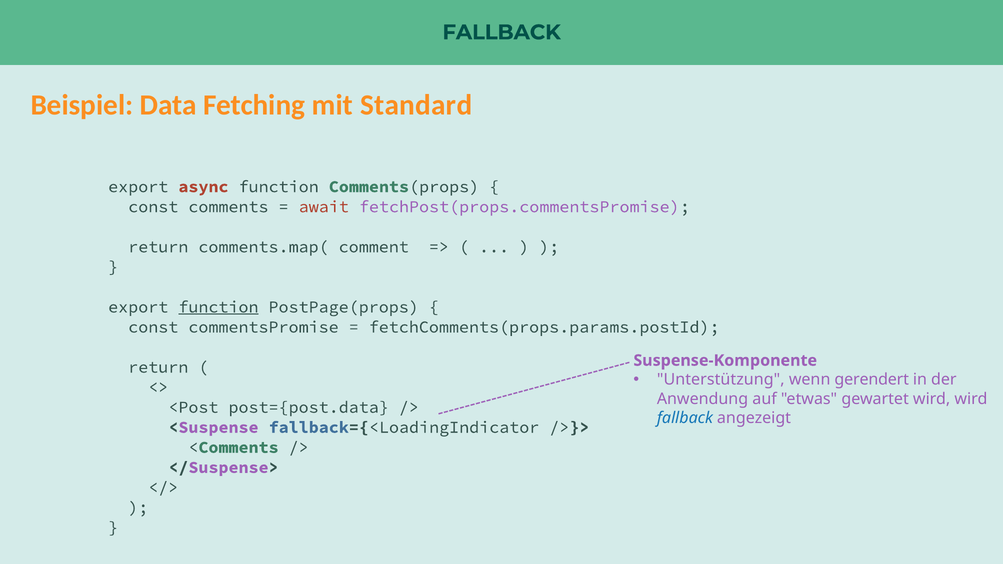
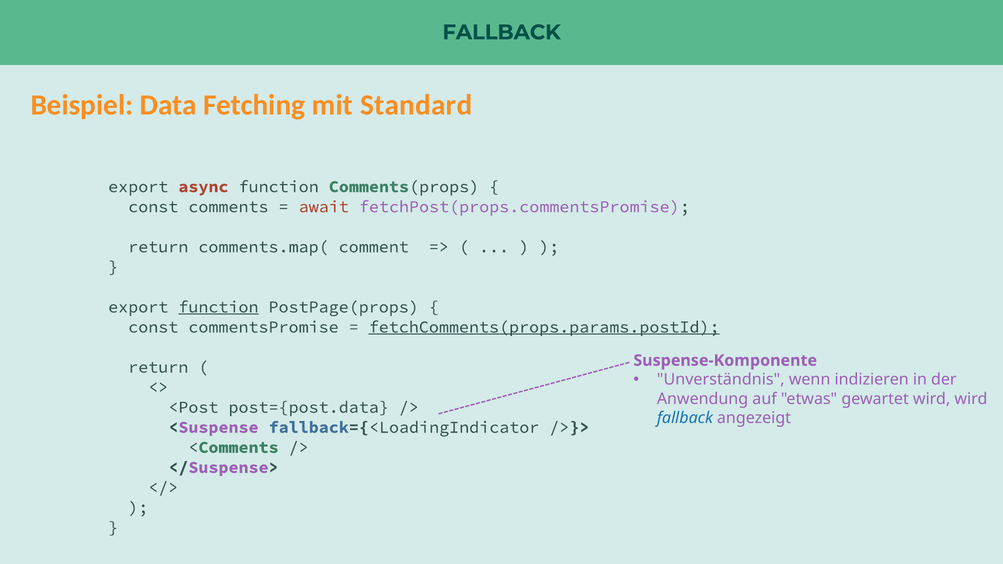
fetchComments(props.params.postId underline: none -> present
Unterstützung: Unterstützung -> Unverständnis
gerendert: gerendert -> indizieren
